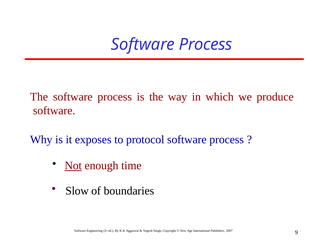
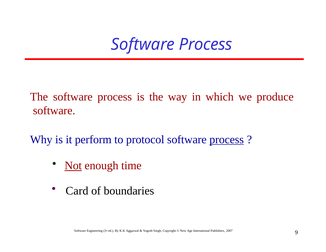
exposes: exposes -> perform
process at (227, 140) underline: none -> present
Slow: Slow -> Card
